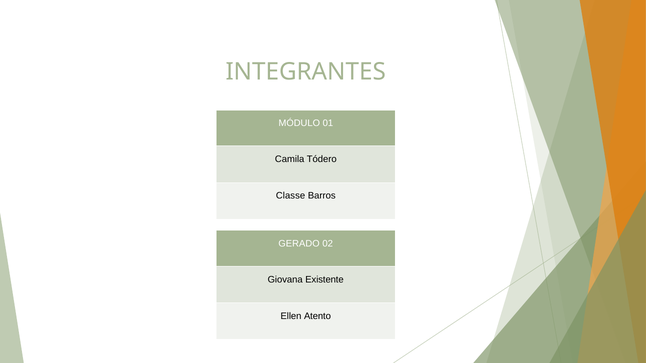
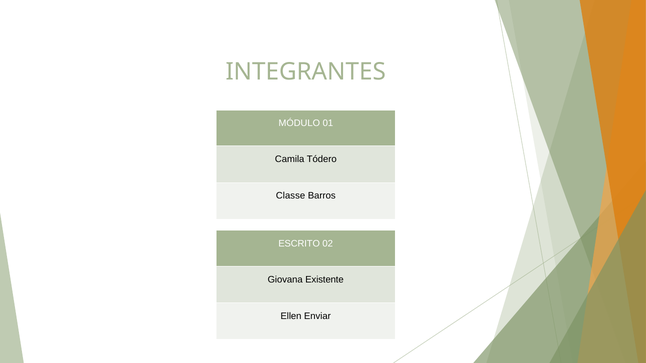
GERADO: GERADO -> ESCRITO
Atento: Atento -> Enviar
